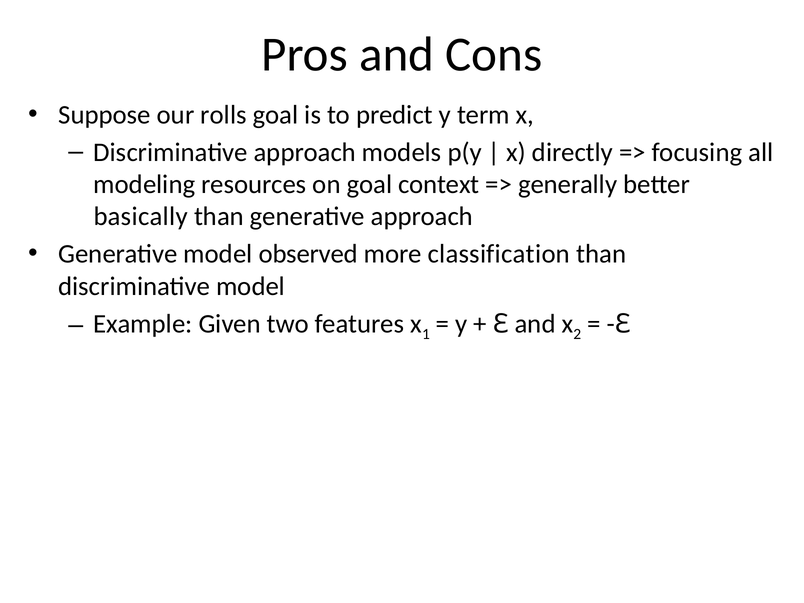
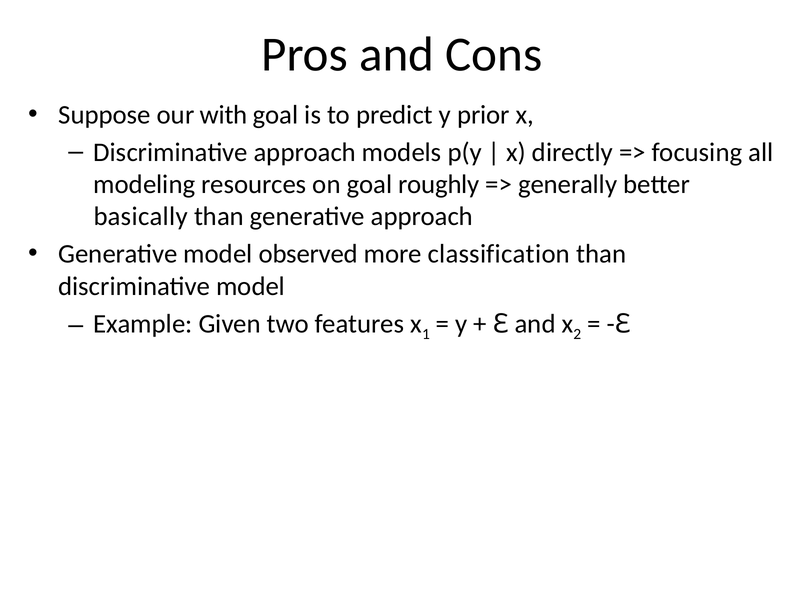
rolls: rolls -> with
term: term -> prior
context: context -> roughly
